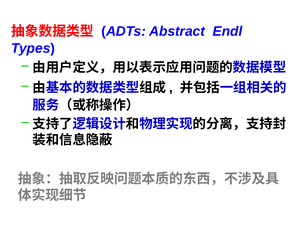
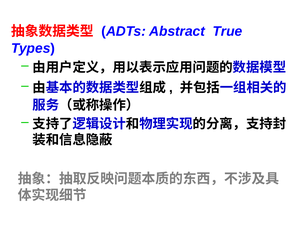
Endl: Endl -> True
